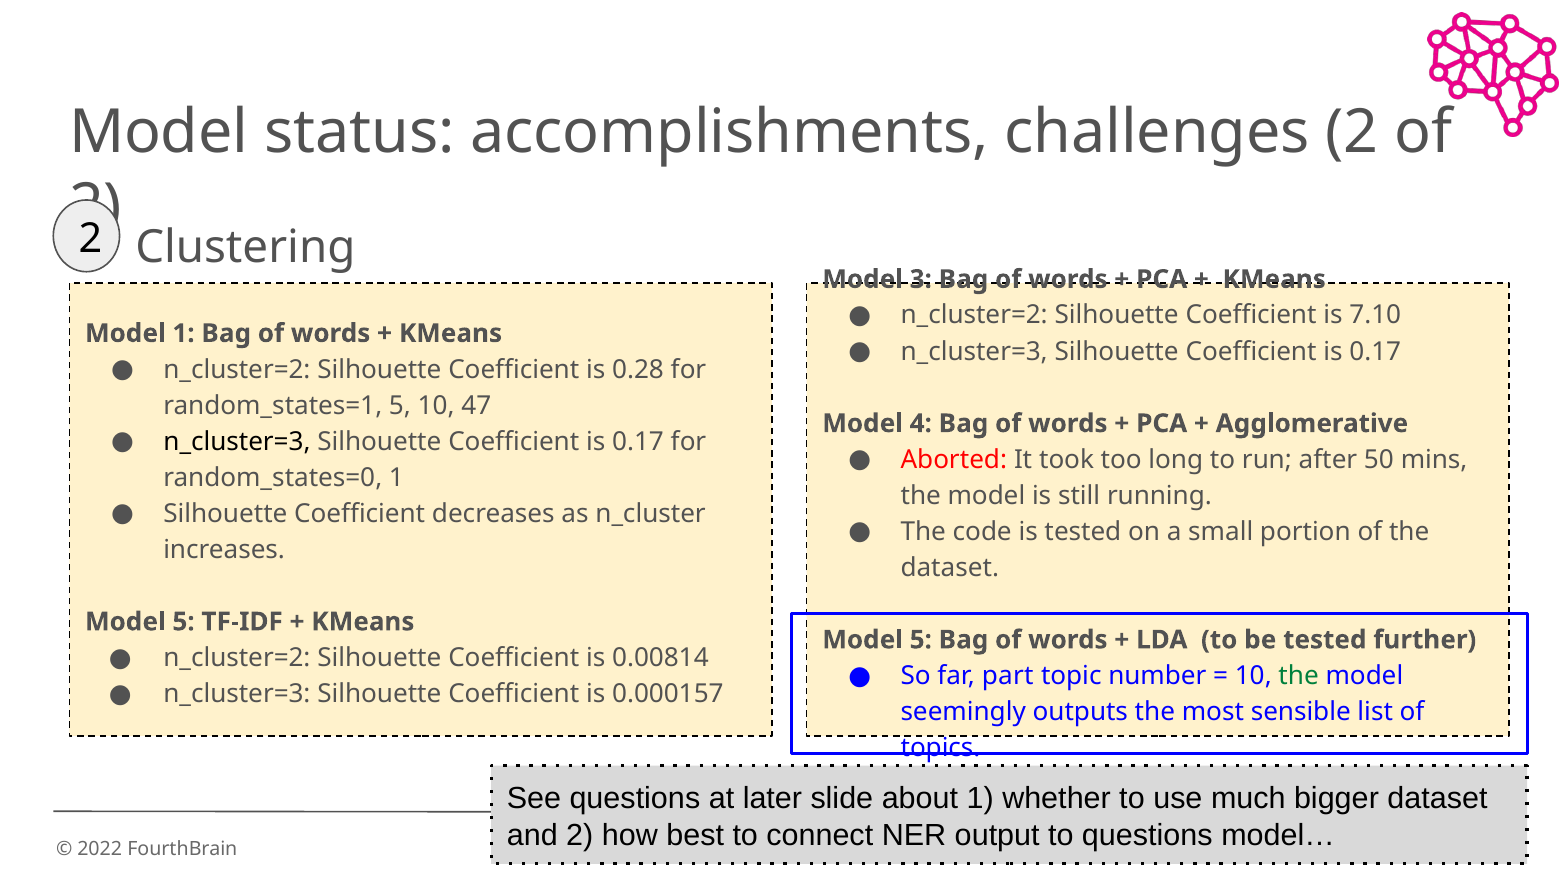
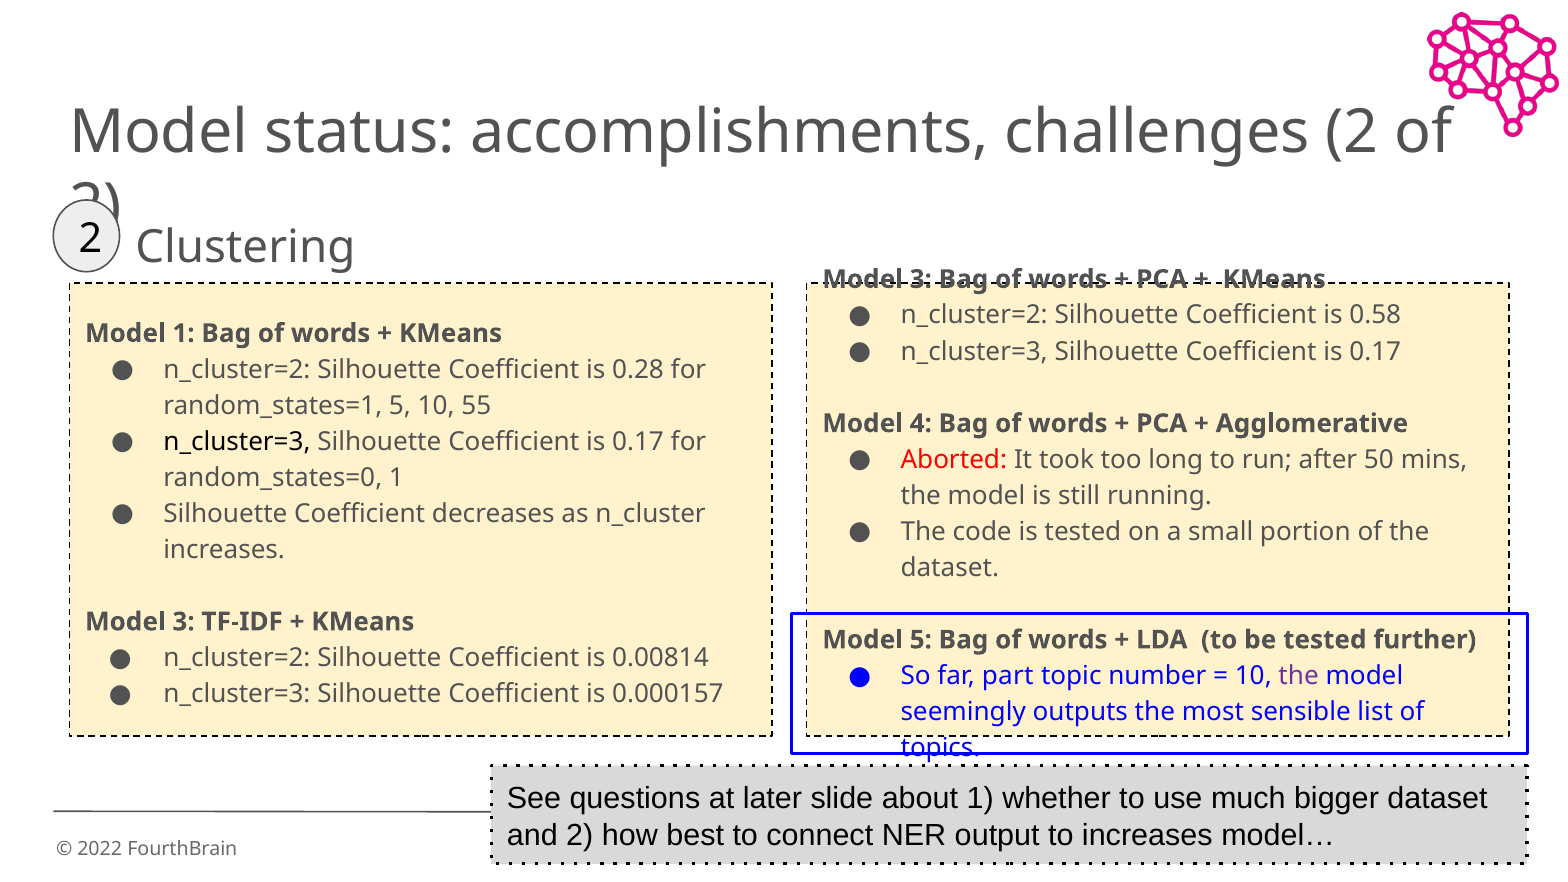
7.10: 7.10 -> 0.58
47: 47 -> 55
5 at (184, 622): 5 -> 3
the at (1299, 676) colour: green -> purple
to questions: questions -> increases
